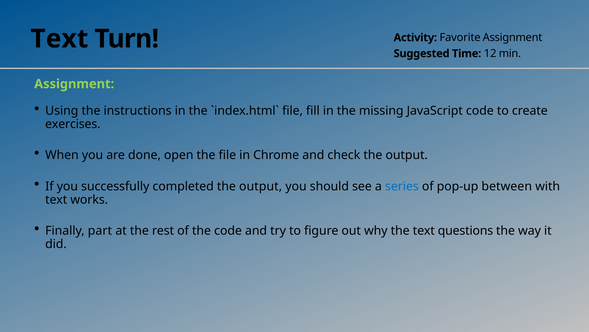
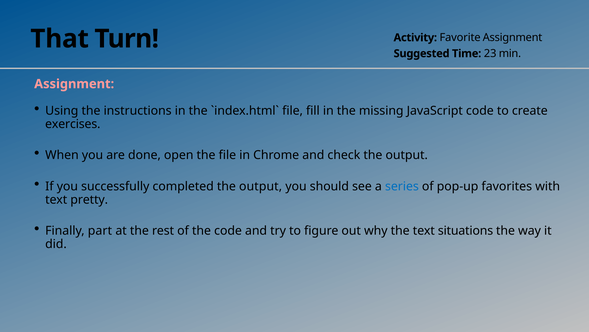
Text at (59, 39): Text -> That
12: 12 -> 23
Assignment at (74, 84) colour: light green -> pink
between: between -> favorites
works: works -> pretty
questions: questions -> situations
